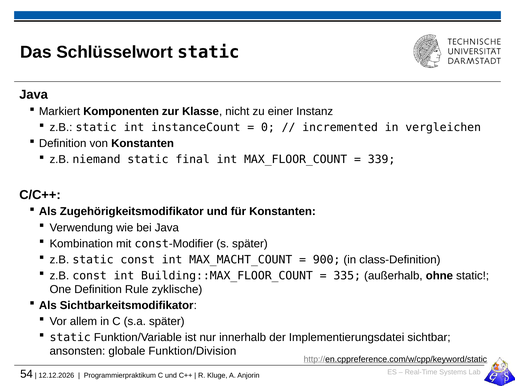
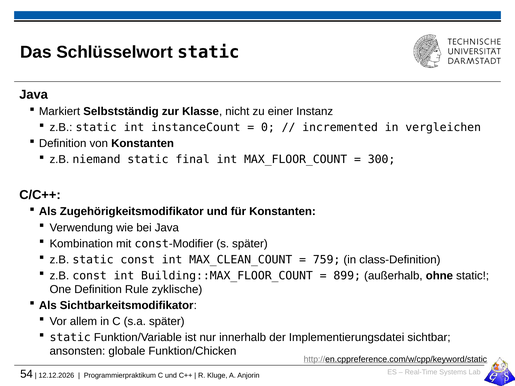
Komponenten: Komponenten -> Selbstständig
339: 339 -> 300
MAX_MACHT_COUNT: MAX_MACHT_COUNT -> MAX_CLEAN_COUNT
900: 900 -> 759
335: 335 -> 899
Funktion/Division: Funktion/Division -> Funktion/Chicken
